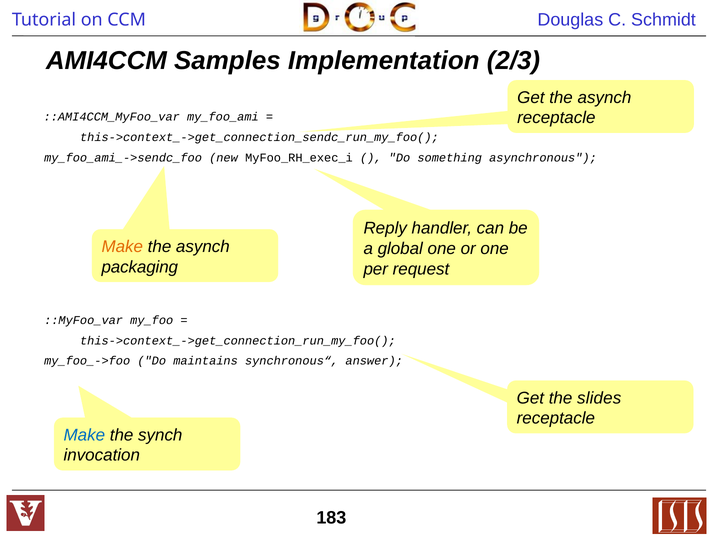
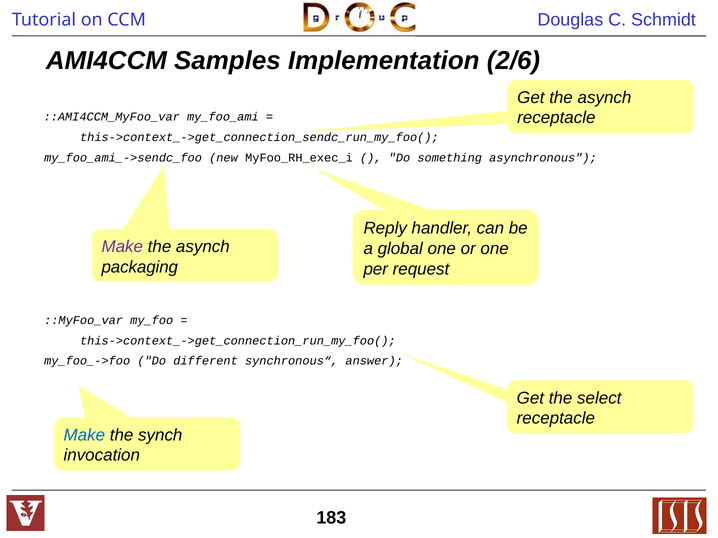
2/3: 2/3 -> 2/6
Make at (122, 247) colour: orange -> purple
maintains: maintains -> different
slides: slides -> select
